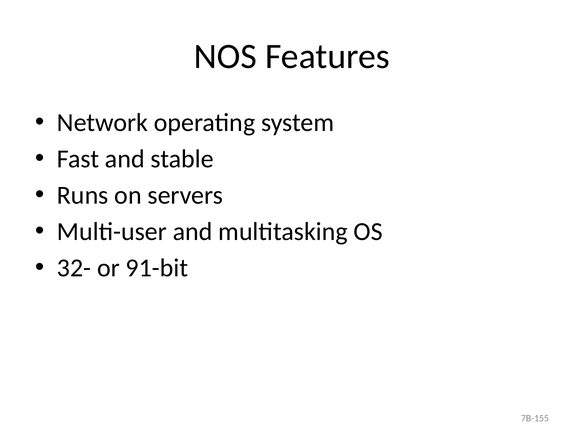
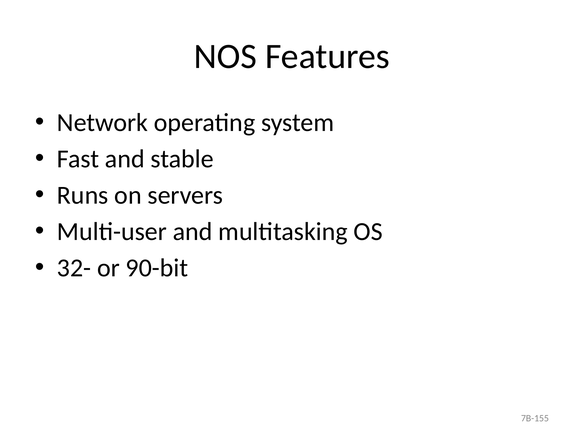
91-bit: 91-bit -> 90-bit
